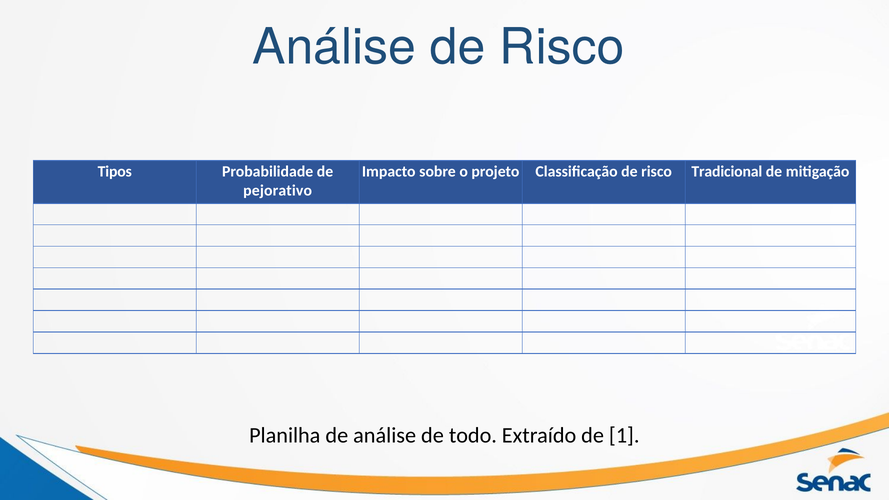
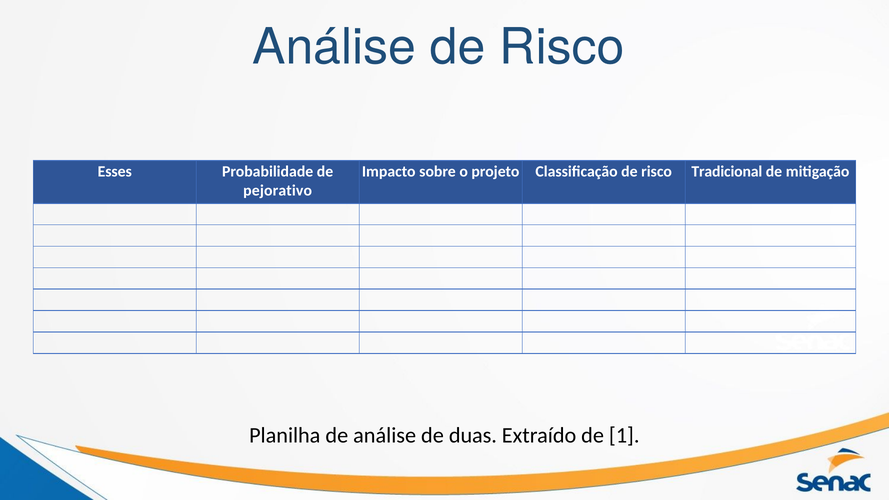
Tipos: Tipos -> Esses
todo: todo -> duas
